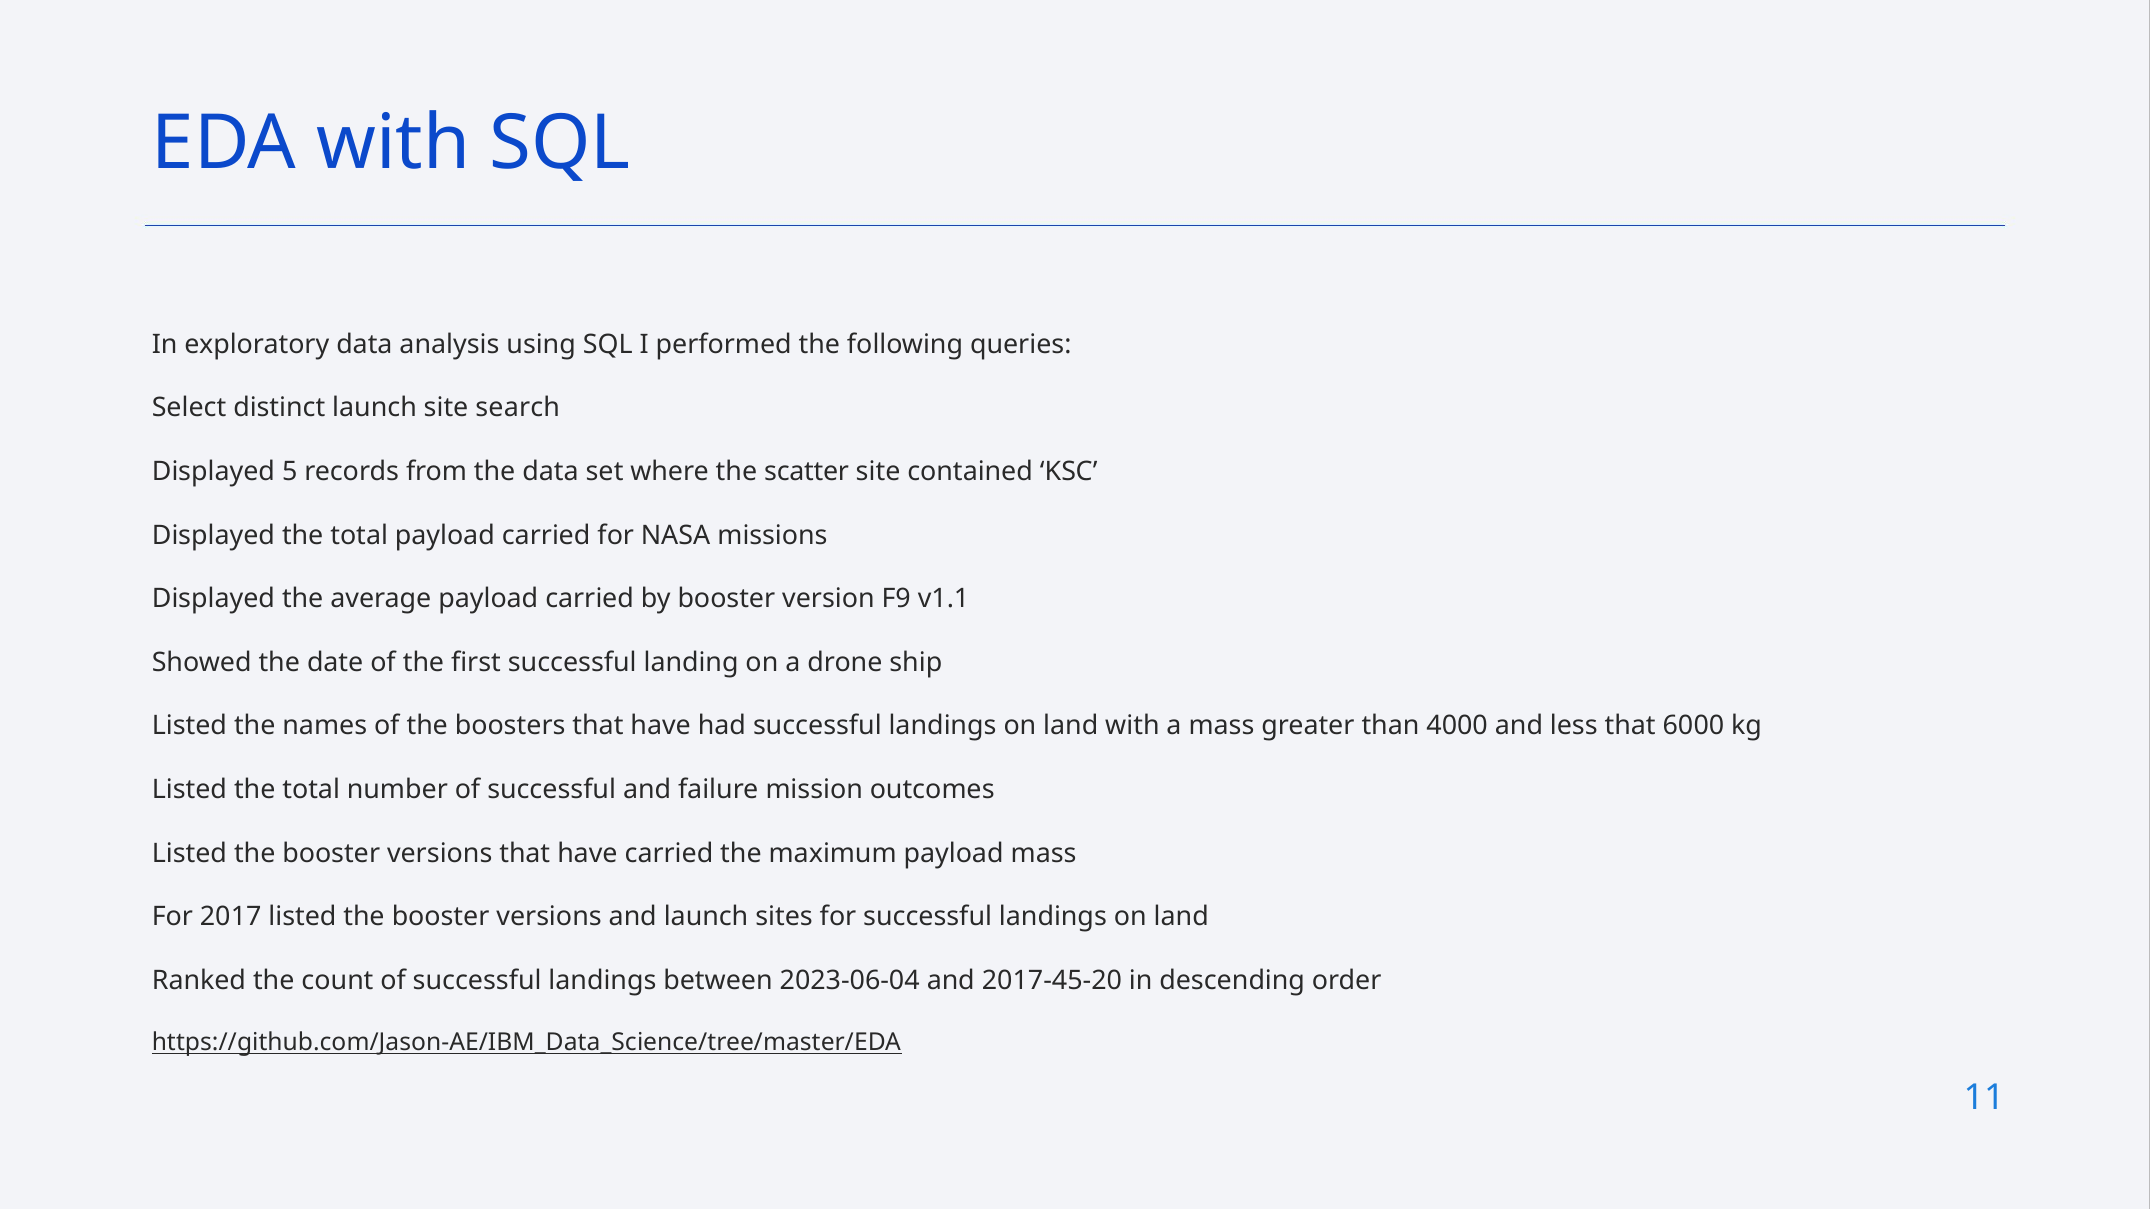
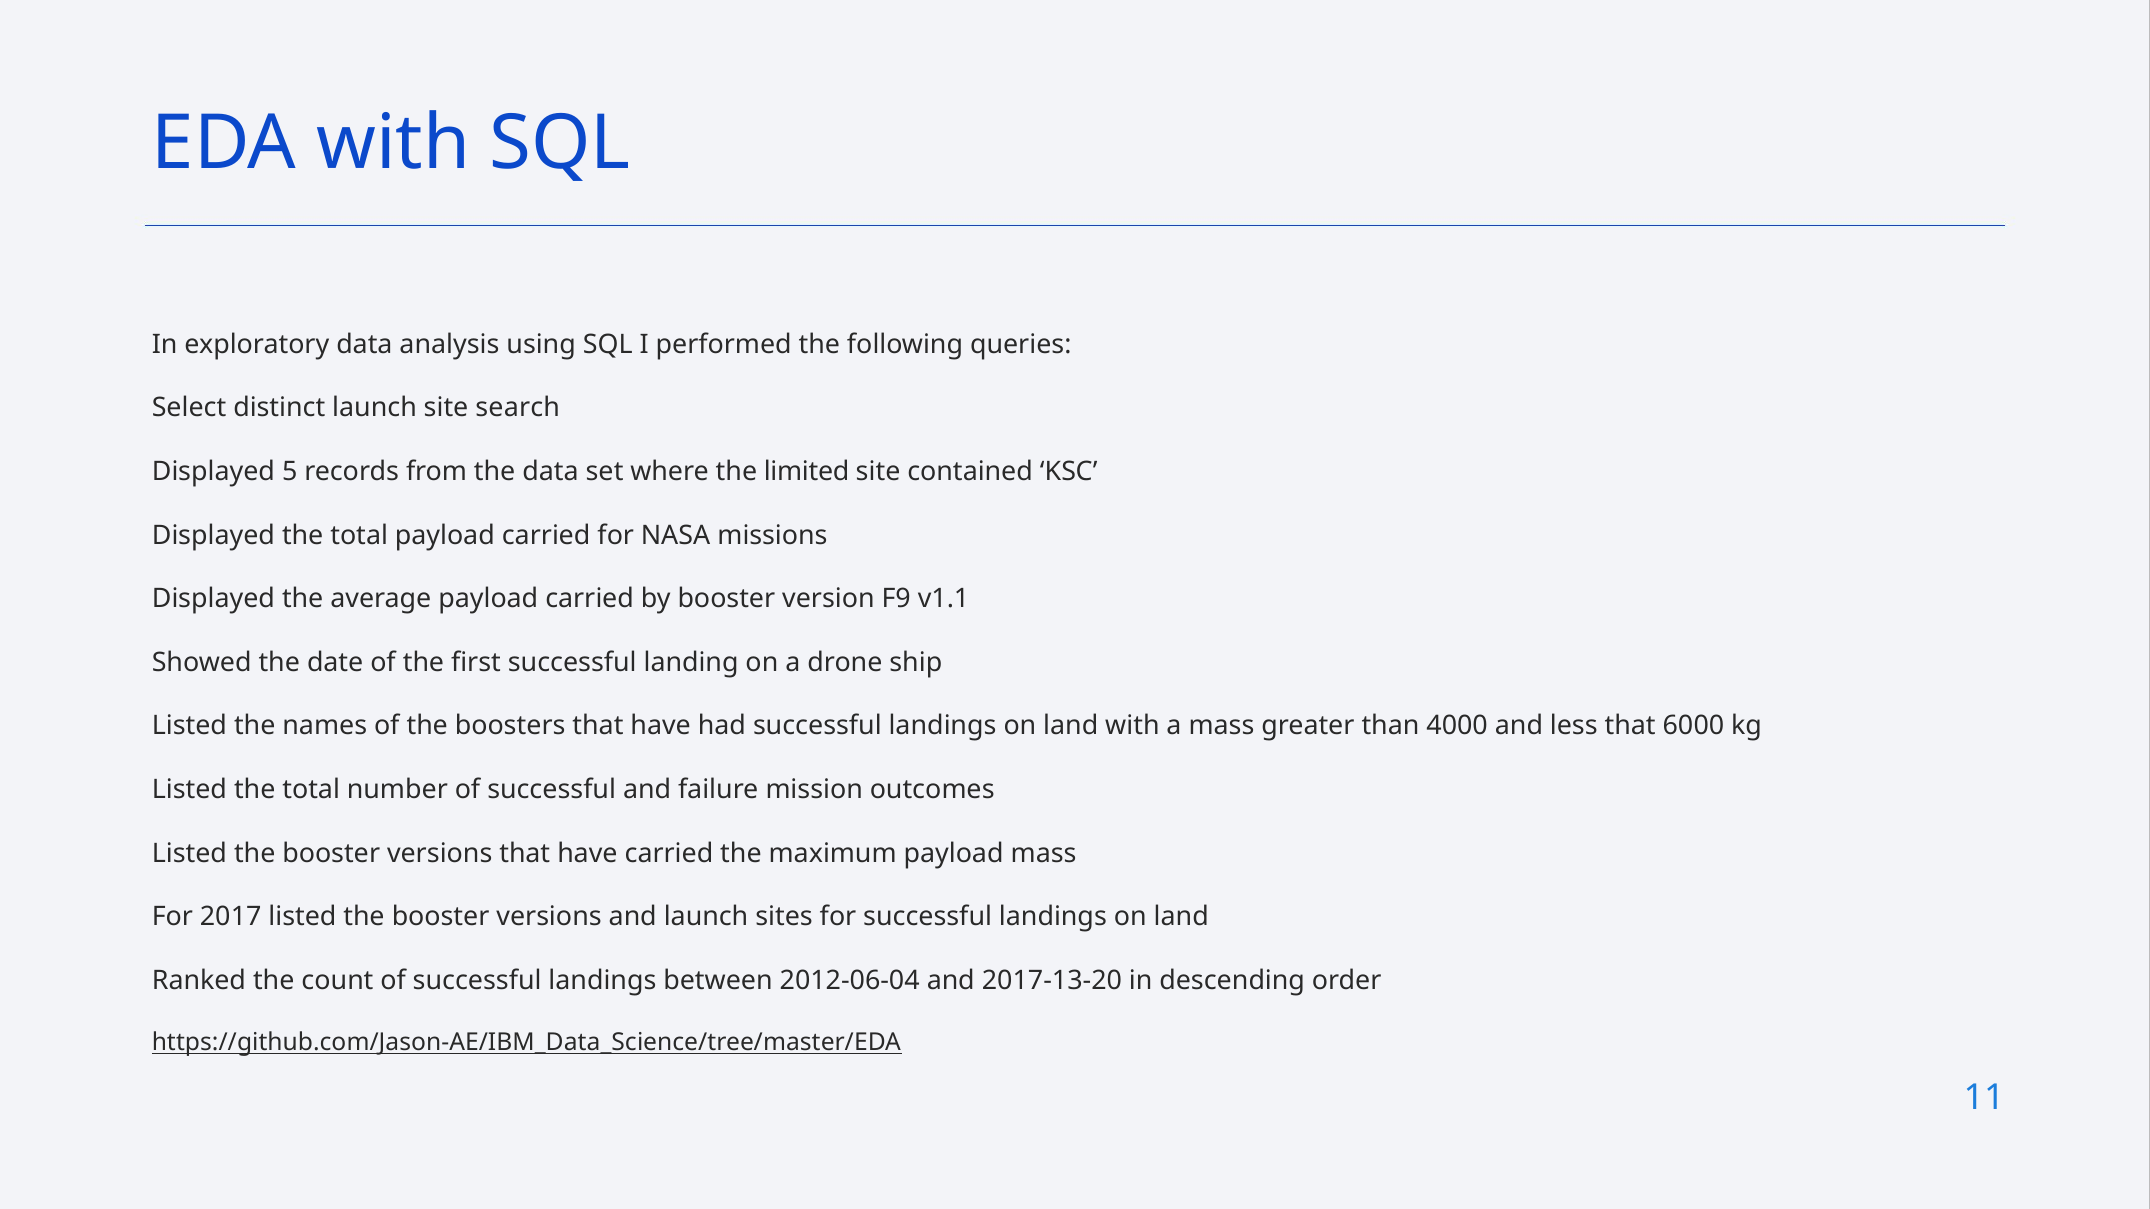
scatter: scatter -> limited
2023-06-04: 2023-06-04 -> 2012-06-04
2017-45-20: 2017-45-20 -> 2017-13-20
